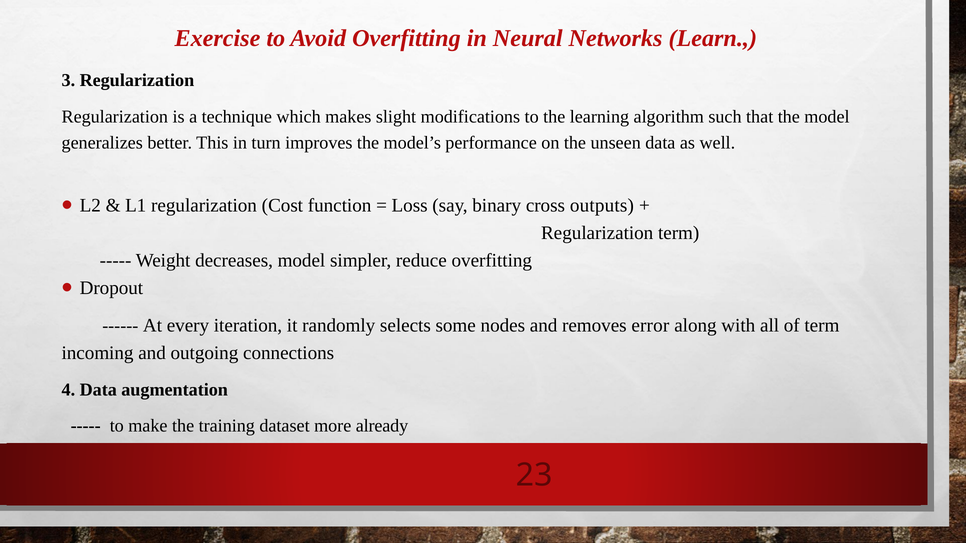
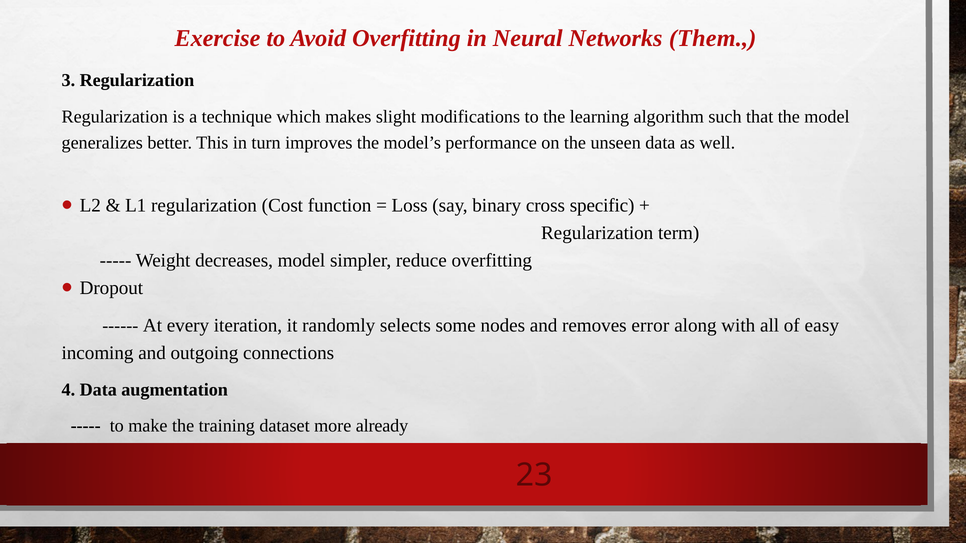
Learn: Learn -> Them
outputs: outputs -> specific
of term: term -> easy
